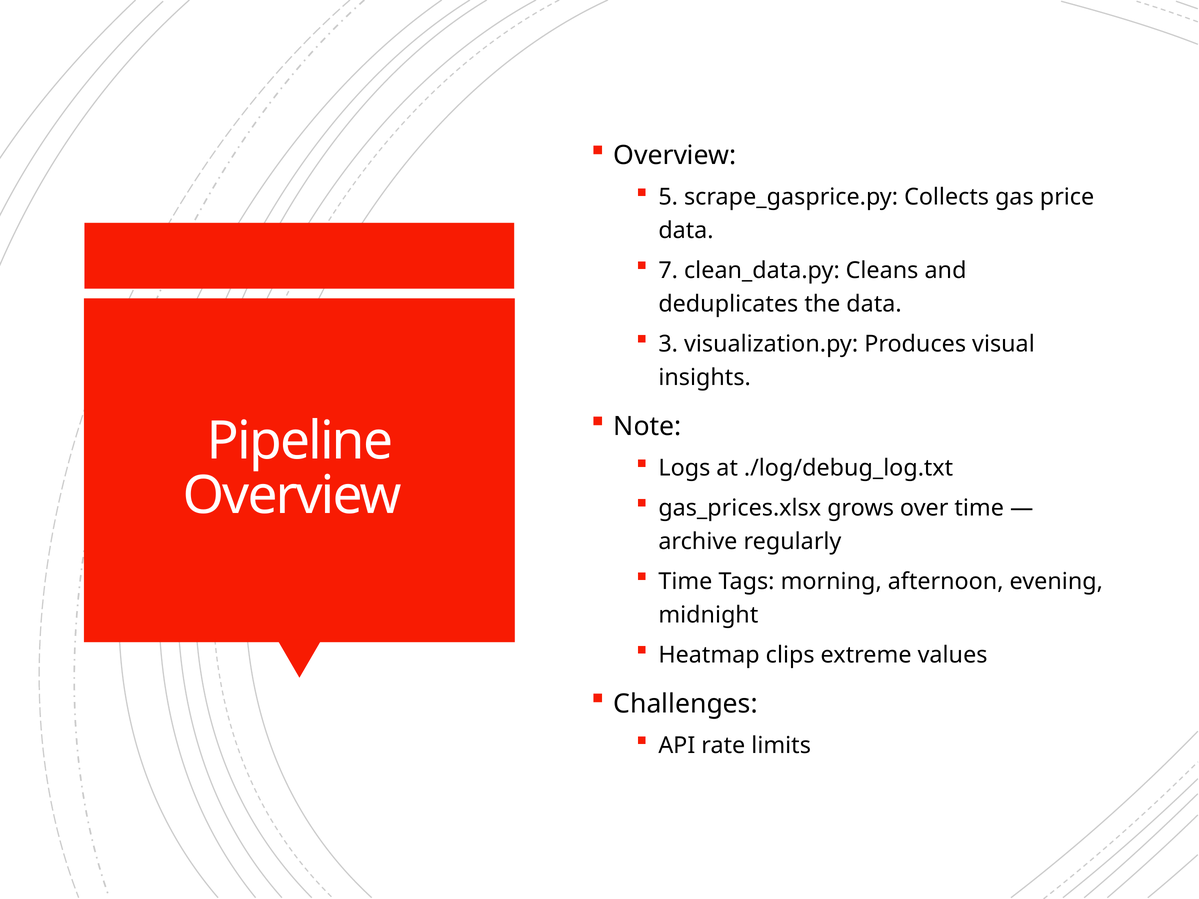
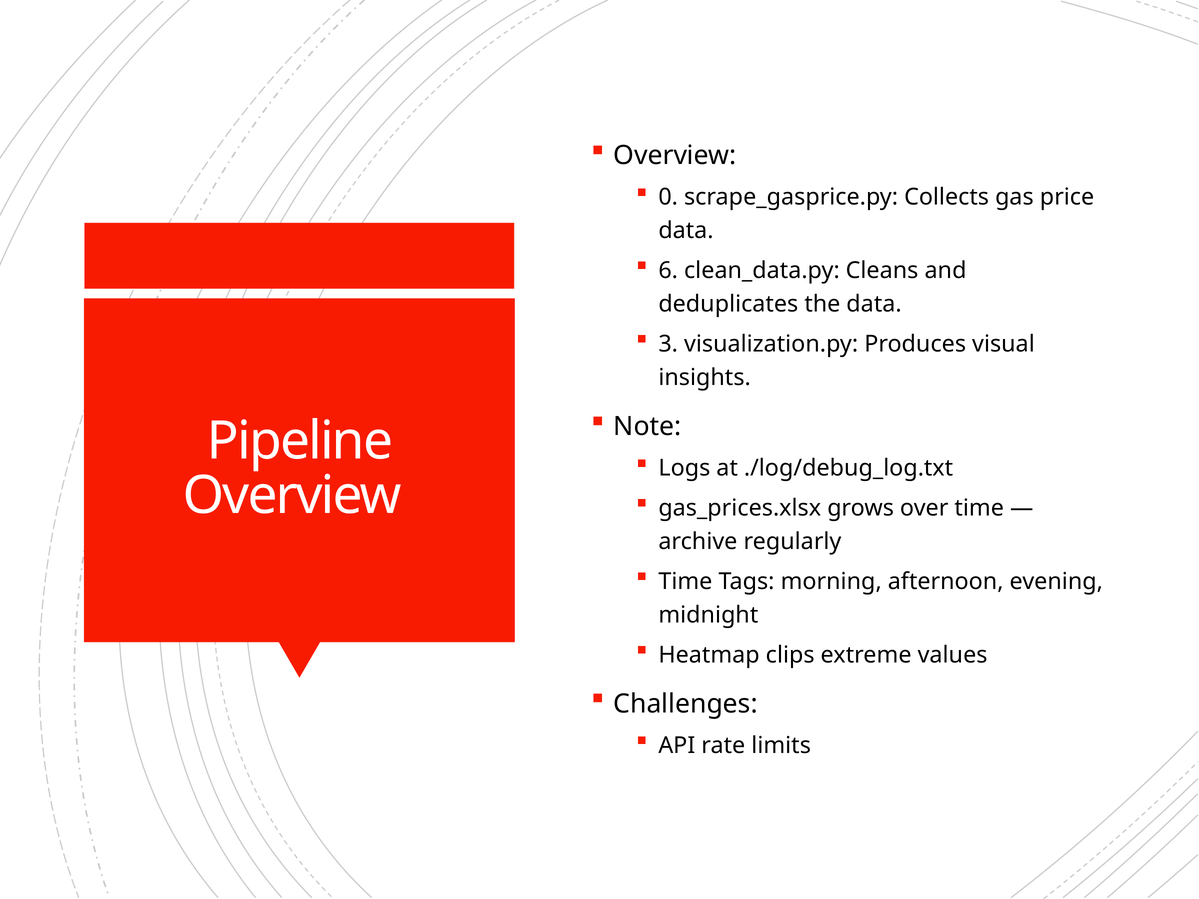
5: 5 -> 0
7: 7 -> 6
